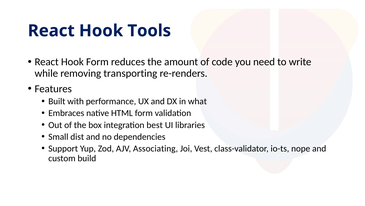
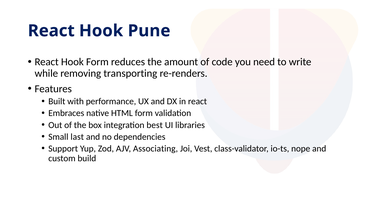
Tools: Tools -> Pune
in what: what -> react
dist: dist -> last
